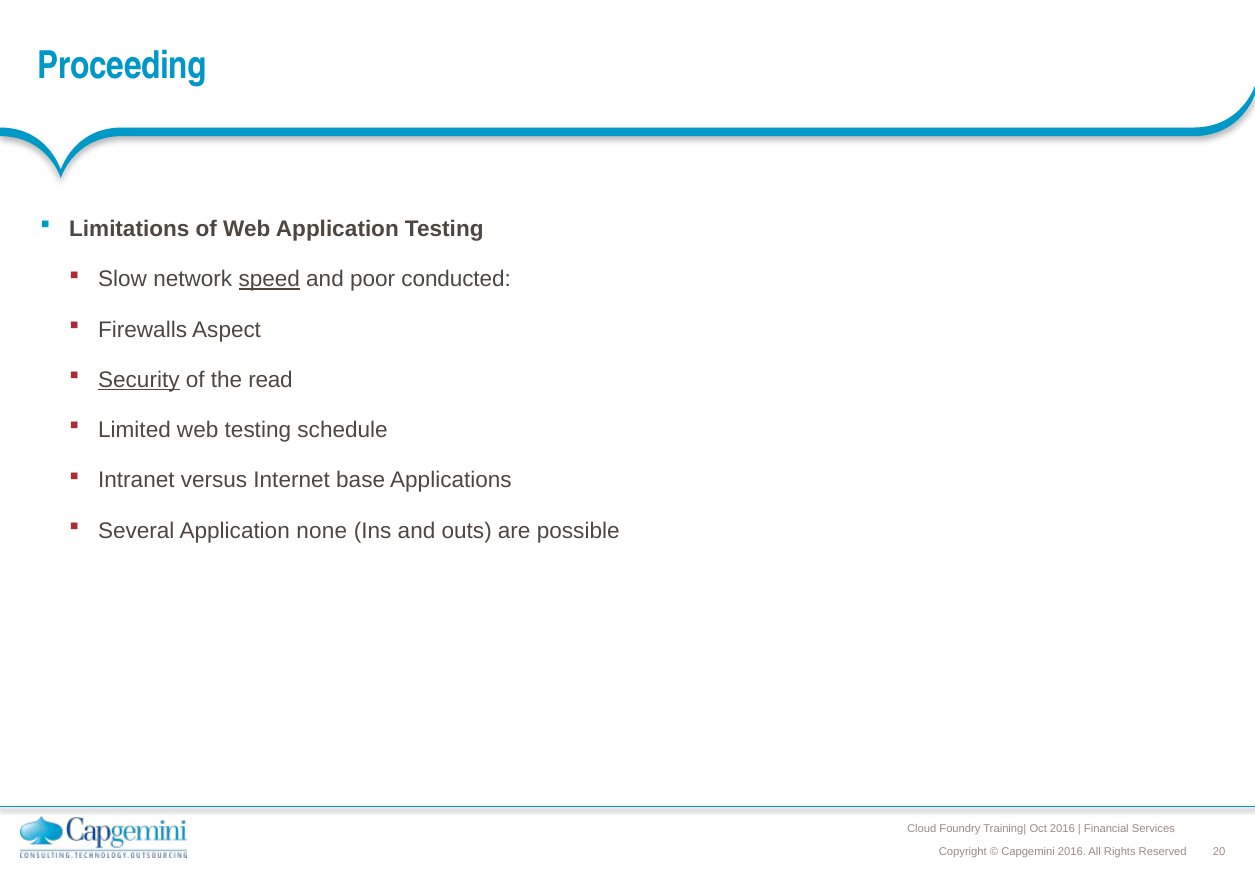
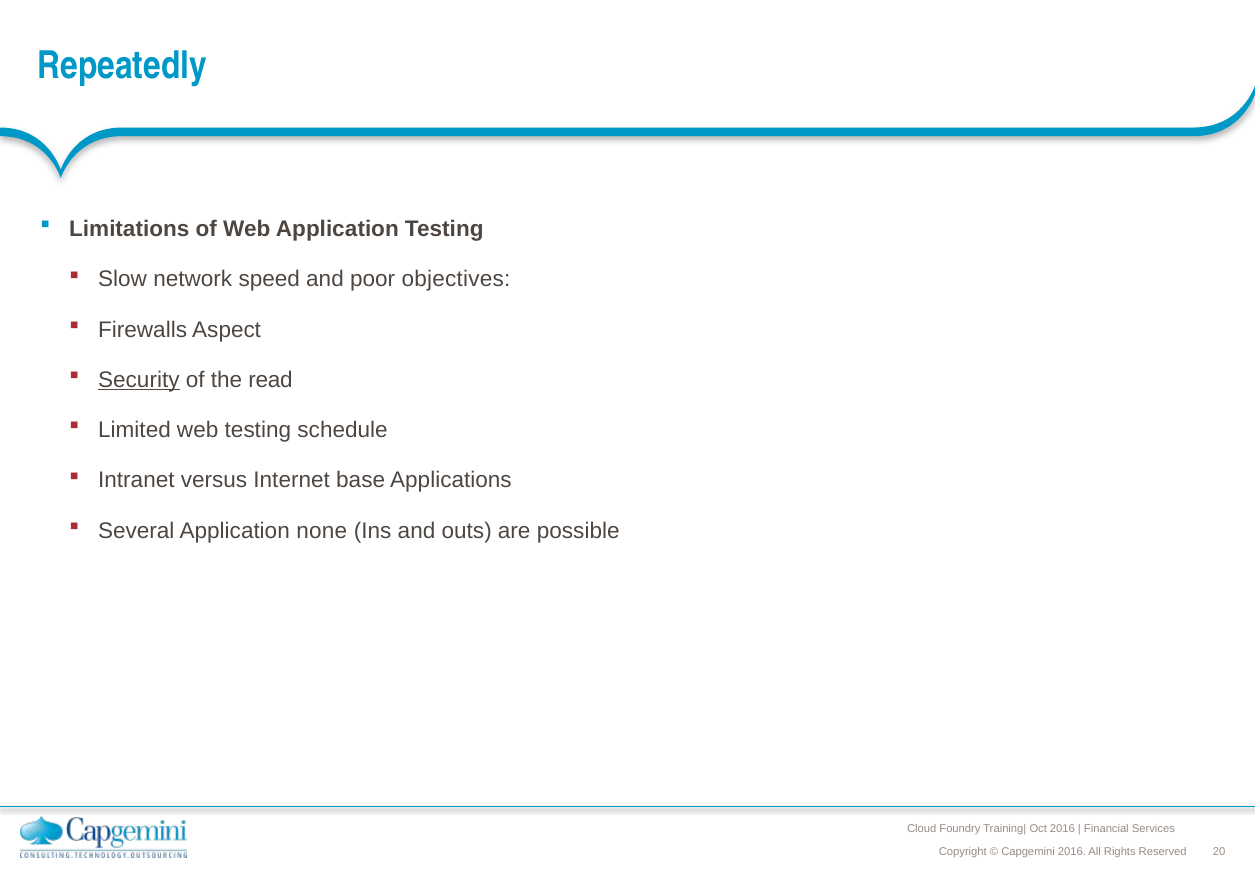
Proceeding: Proceeding -> Repeatedly
speed underline: present -> none
conducted: conducted -> objectives
